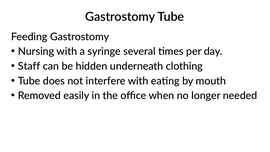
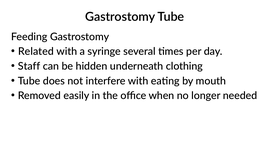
Nursing: Nursing -> Related
